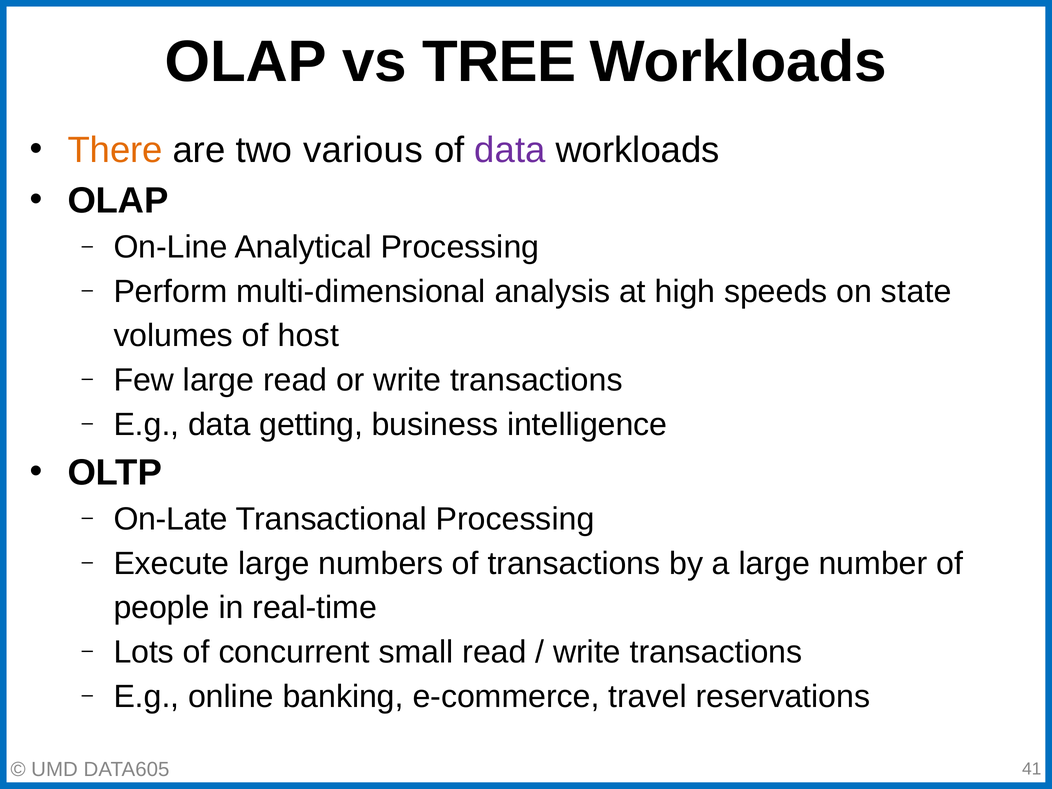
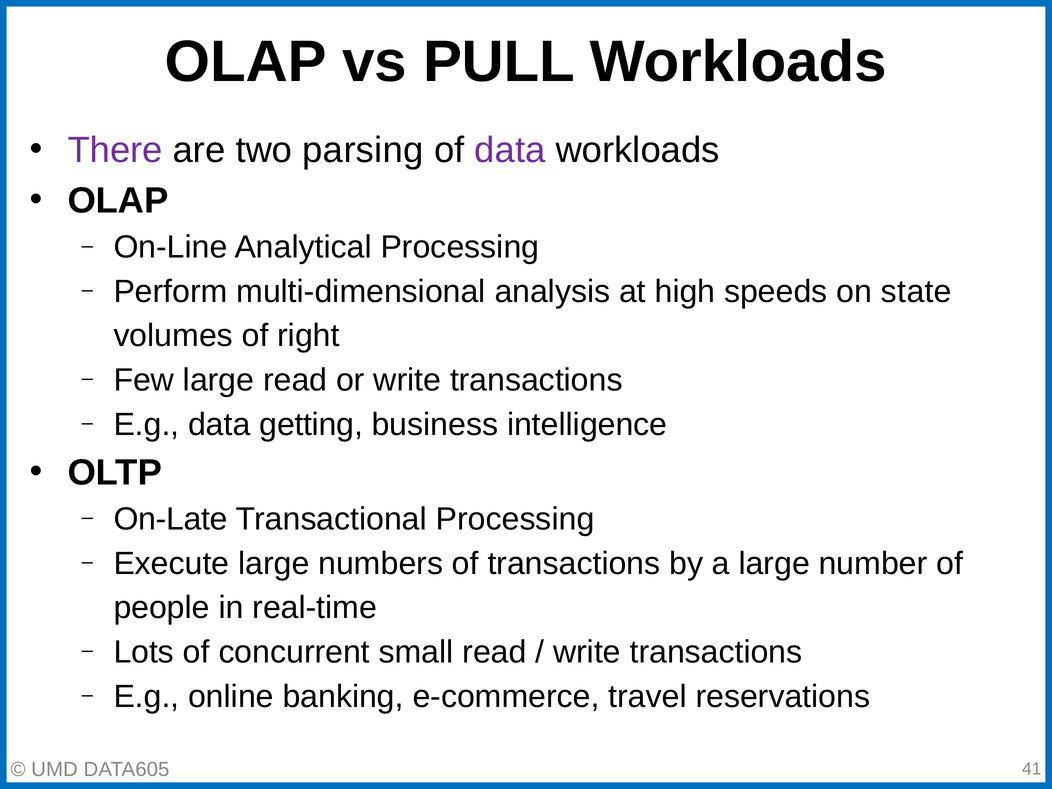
TREE: TREE -> PULL
There colour: orange -> purple
various: various -> parsing
host: host -> right
